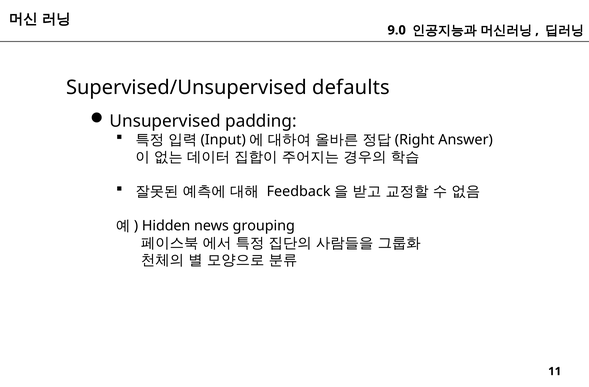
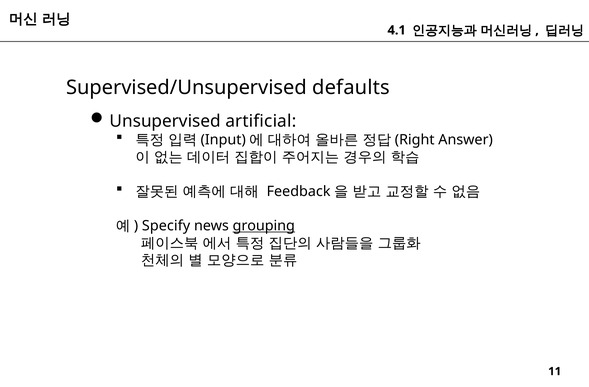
9.0: 9.0 -> 4.1
padding: padding -> artificial
Hidden: Hidden -> Specify
grouping underline: none -> present
